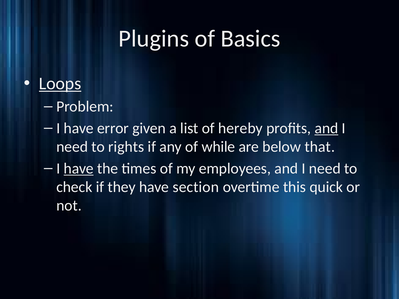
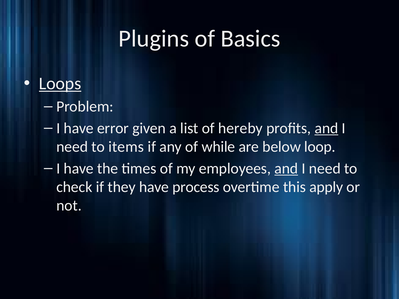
rights: rights -> items
that: that -> loop
have at (79, 169) underline: present -> none
and at (286, 169) underline: none -> present
section: section -> process
quick: quick -> apply
